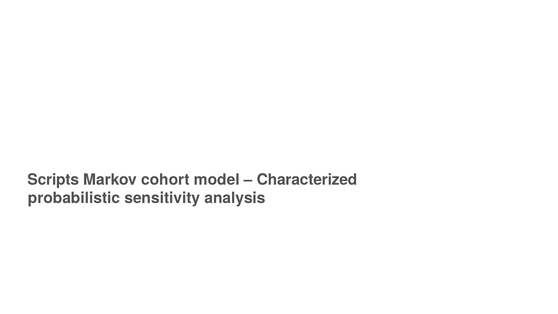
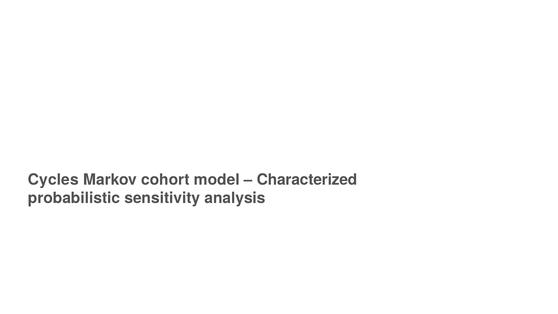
Scripts: Scripts -> Cycles
